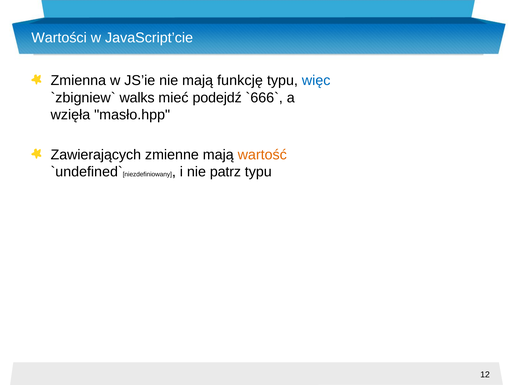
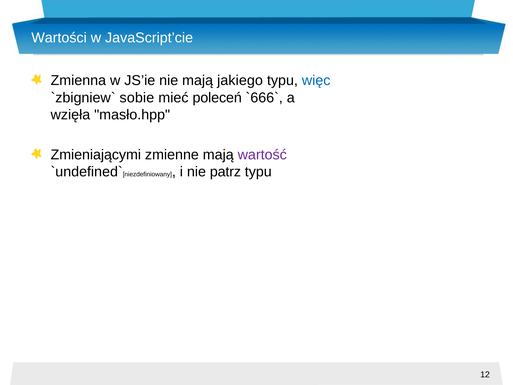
funkcję: funkcję -> jakiego
walks: walks -> sobie
podejdź: podejdź -> poleceń
Zawierających: Zawierających -> Zmieniającymi
wartość colour: orange -> purple
